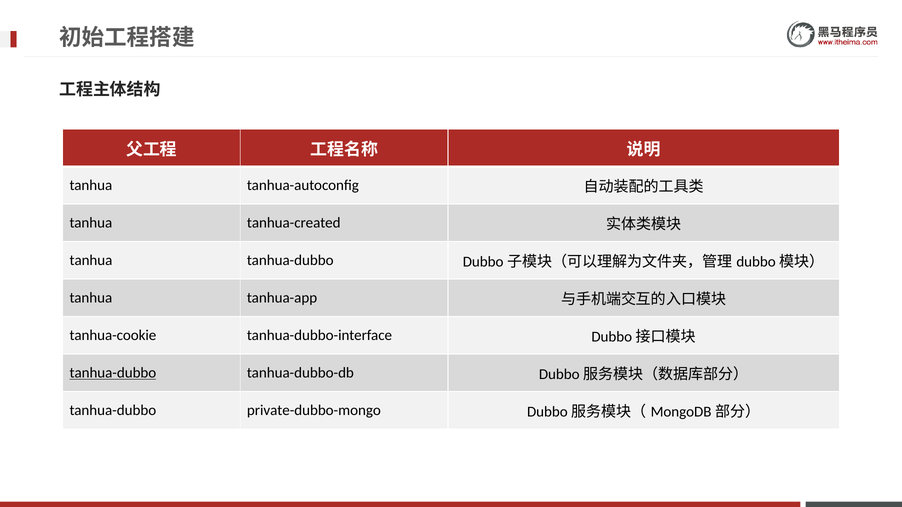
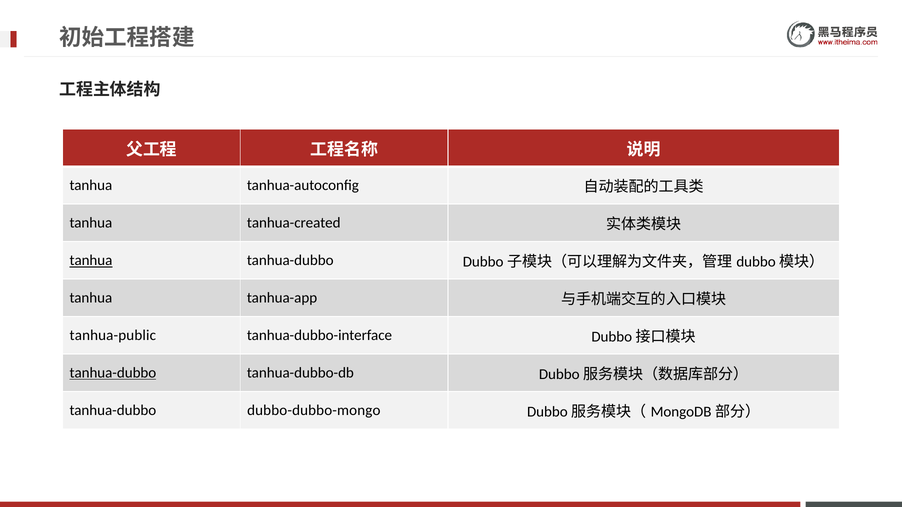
tanhua at (91, 261) underline: none -> present
tanhua-cookie: tanhua-cookie -> tanhua-public
private-dubbo-mongo: private-dubbo-mongo -> dubbo-dubbo-mongo
